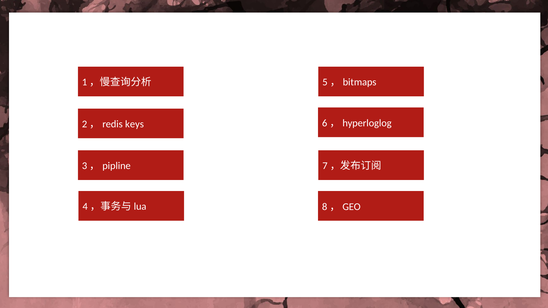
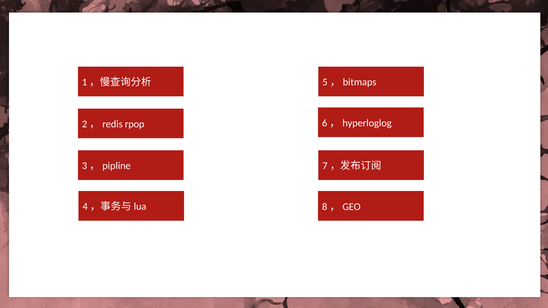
keys: keys -> rpop
